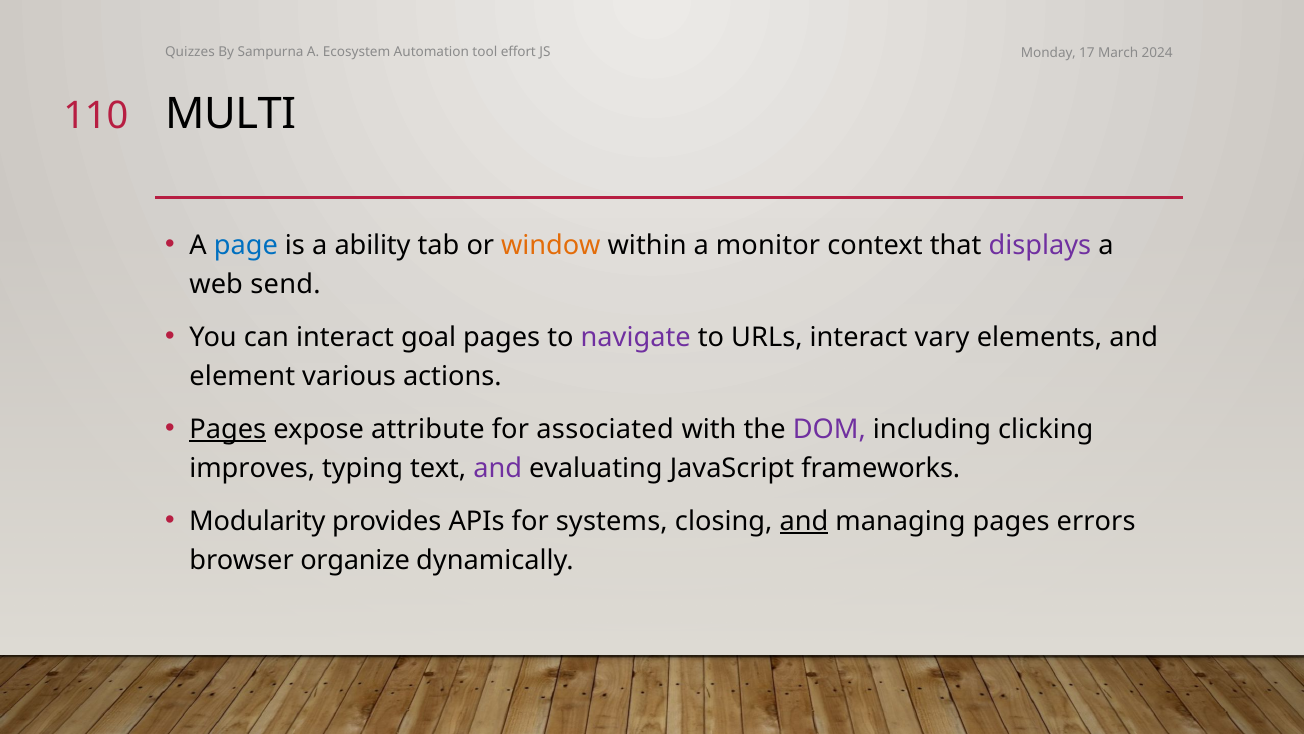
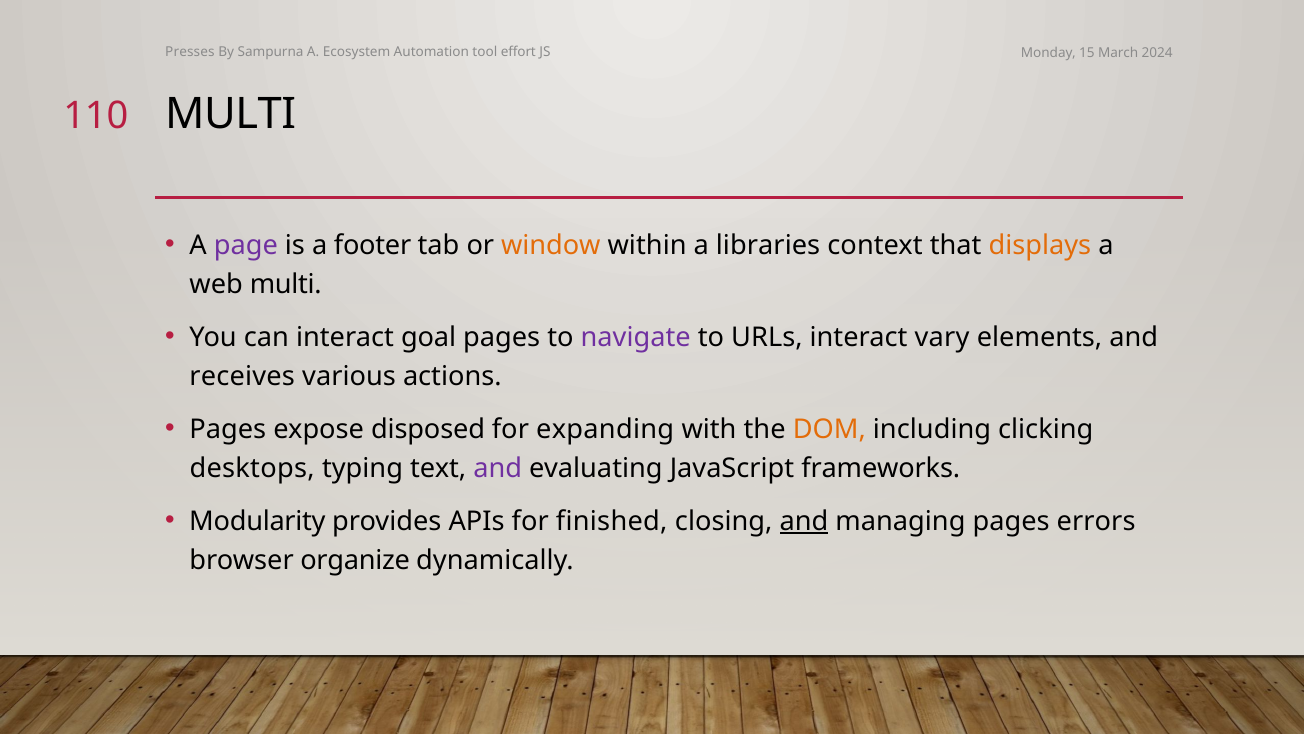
Quizzes: Quizzes -> Presses
17: 17 -> 15
page colour: blue -> purple
ability: ability -> footer
monitor: monitor -> libraries
displays colour: purple -> orange
web send: send -> multi
element: element -> receives
Pages at (228, 429) underline: present -> none
attribute: attribute -> disposed
associated: associated -> expanding
DOM colour: purple -> orange
improves: improves -> desktops
systems: systems -> finished
